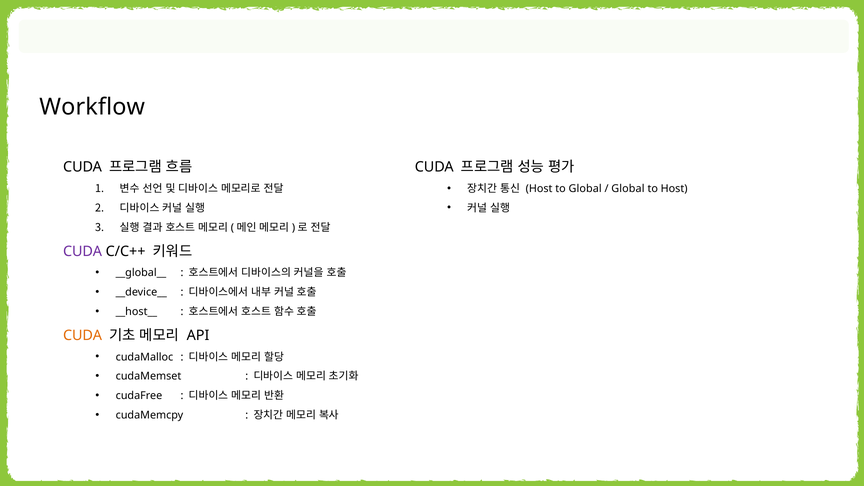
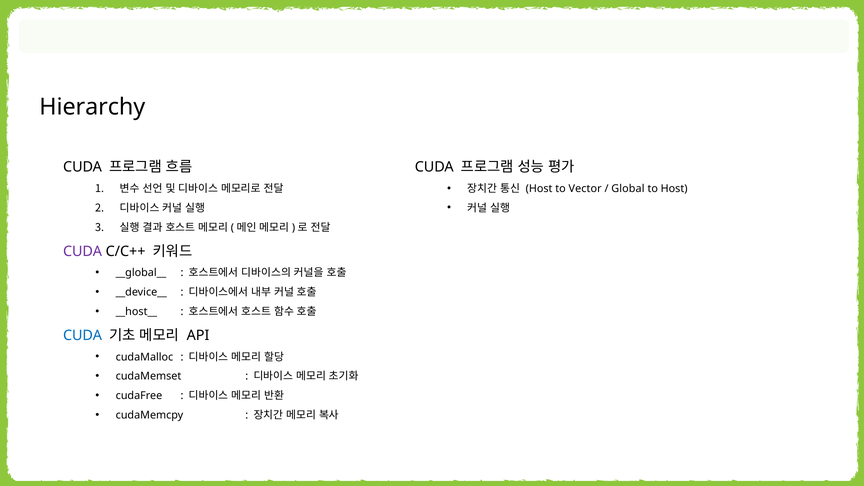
Workflow: Workflow -> Hierarchy
to Global: Global -> Vector
CUDA at (83, 336) colour: orange -> blue
